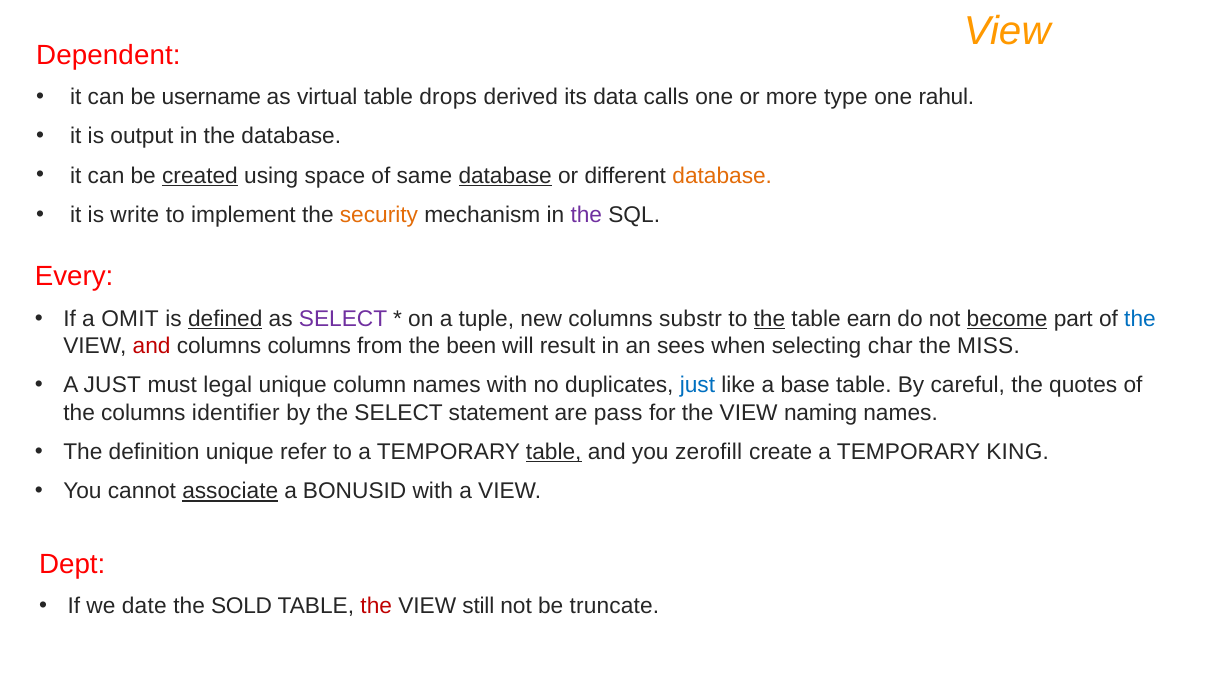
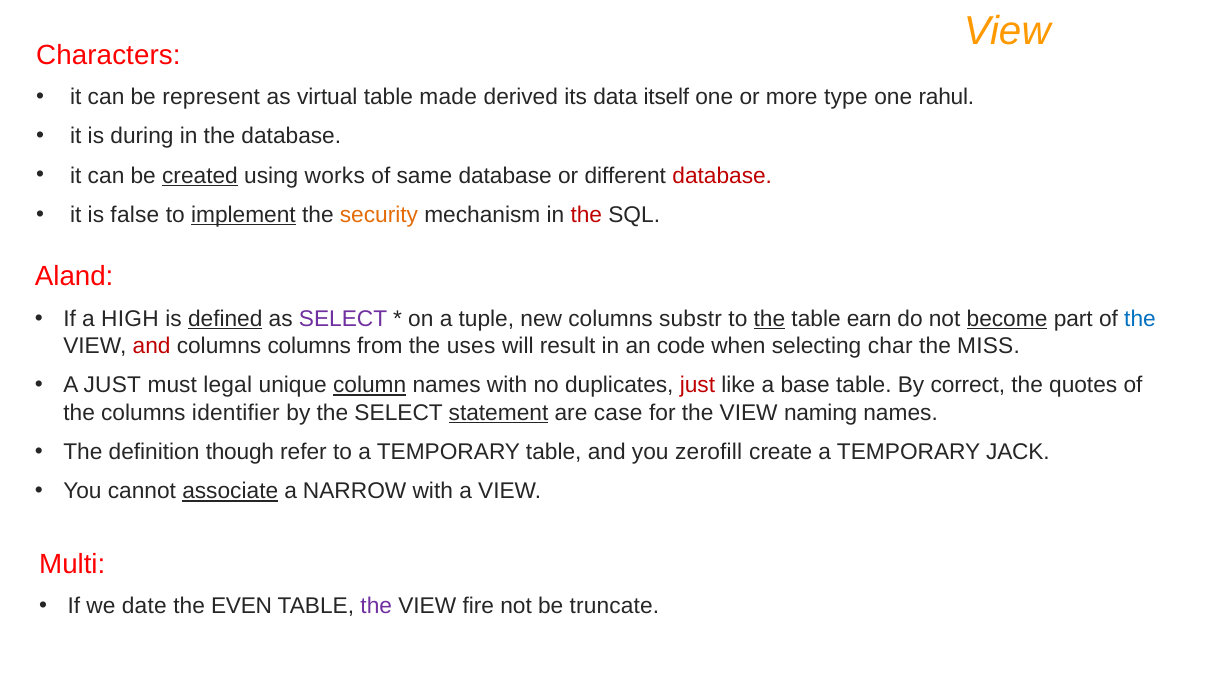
Dependent: Dependent -> Characters
username: username -> represent
drops: drops -> made
calls: calls -> itself
output: output -> during
space: space -> works
database at (505, 176) underline: present -> none
database at (722, 176) colour: orange -> red
write: write -> false
implement underline: none -> present
the at (586, 215) colour: purple -> red
Every: Every -> Aland
OMIT: OMIT -> HIGH
been: been -> uses
sees: sees -> code
column underline: none -> present
just at (697, 385) colour: blue -> red
careful: careful -> correct
statement underline: none -> present
pass: pass -> case
definition unique: unique -> though
table at (554, 452) underline: present -> none
KING: KING -> JACK
BONUSID: BONUSID -> NARROW
Dept: Dept -> Multi
SOLD: SOLD -> EVEN
the at (376, 606) colour: red -> purple
still: still -> fire
